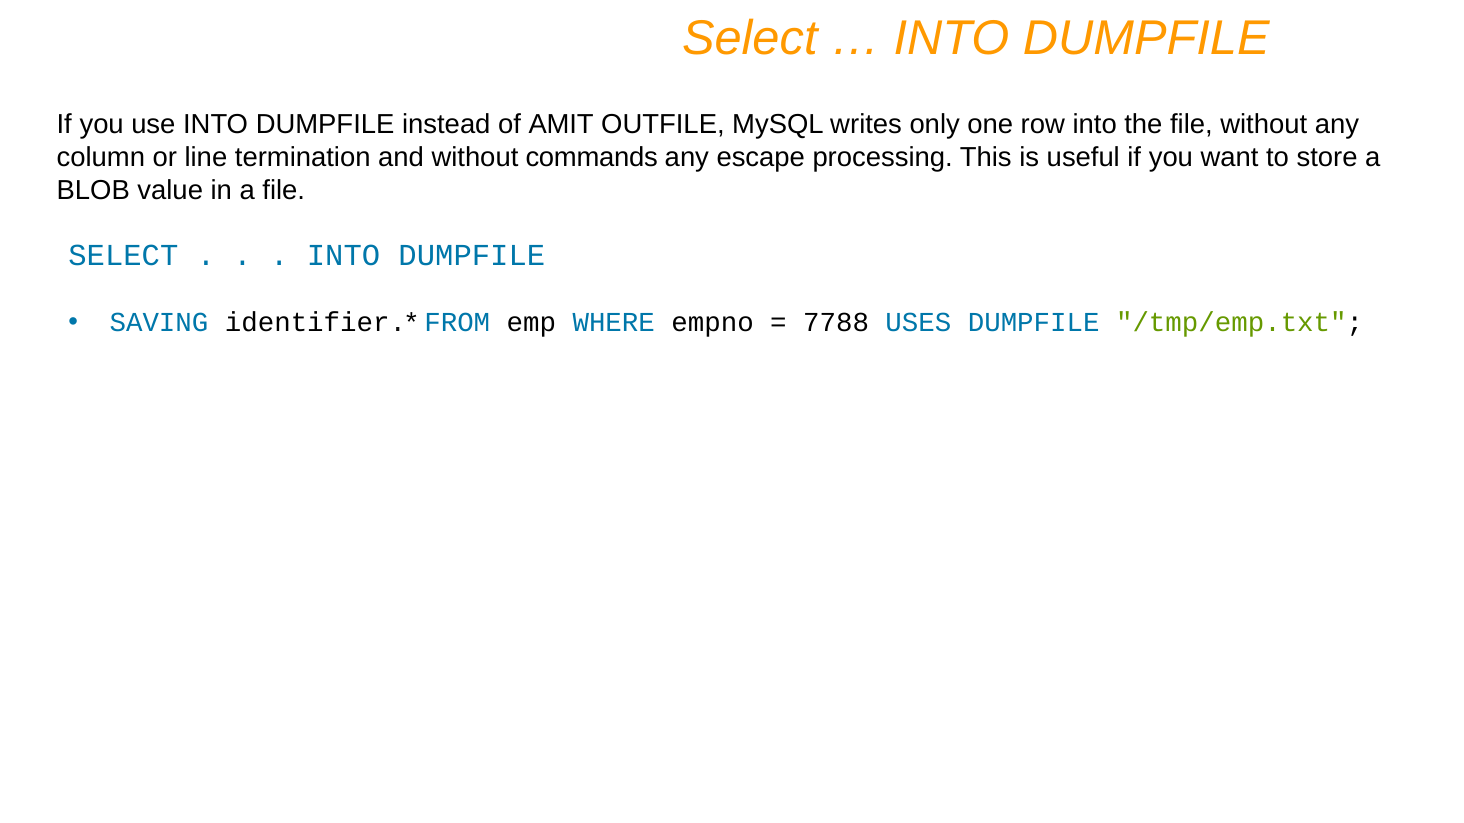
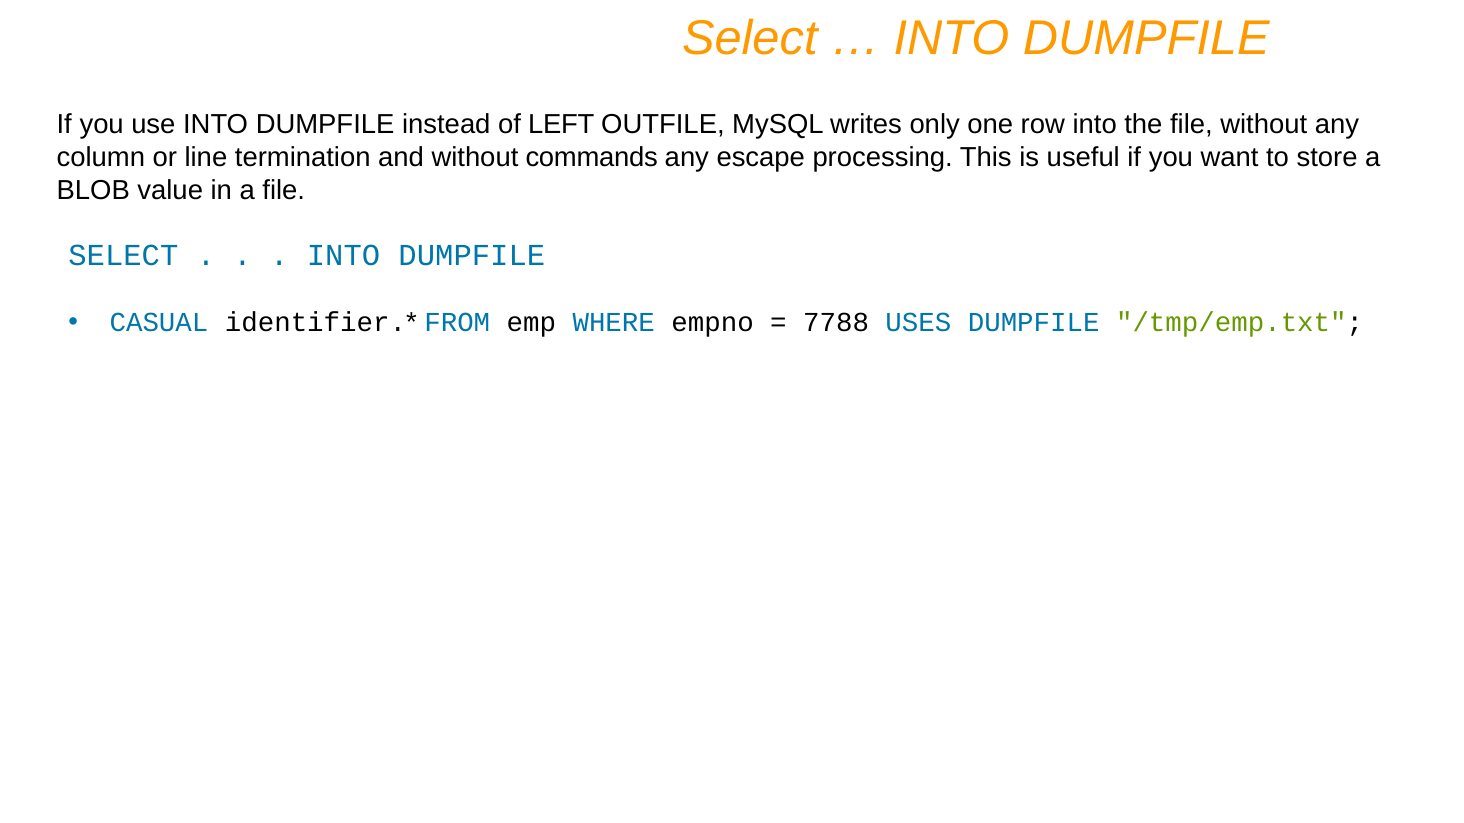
AMIT: AMIT -> LEFT
SAVING: SAVING -> CASUAL
